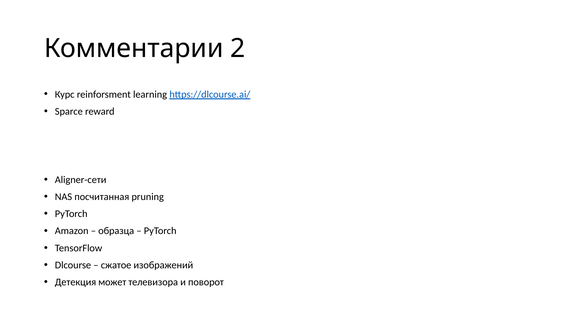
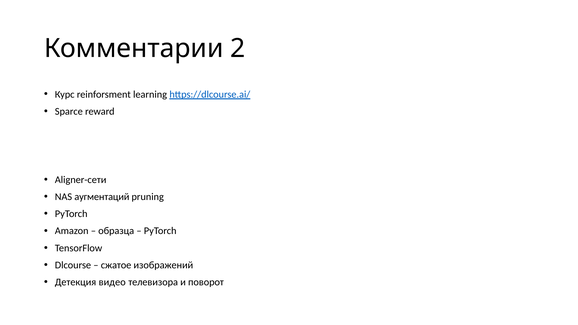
посчитанная: посчитанная -> аугментаций
может: может -> видео
